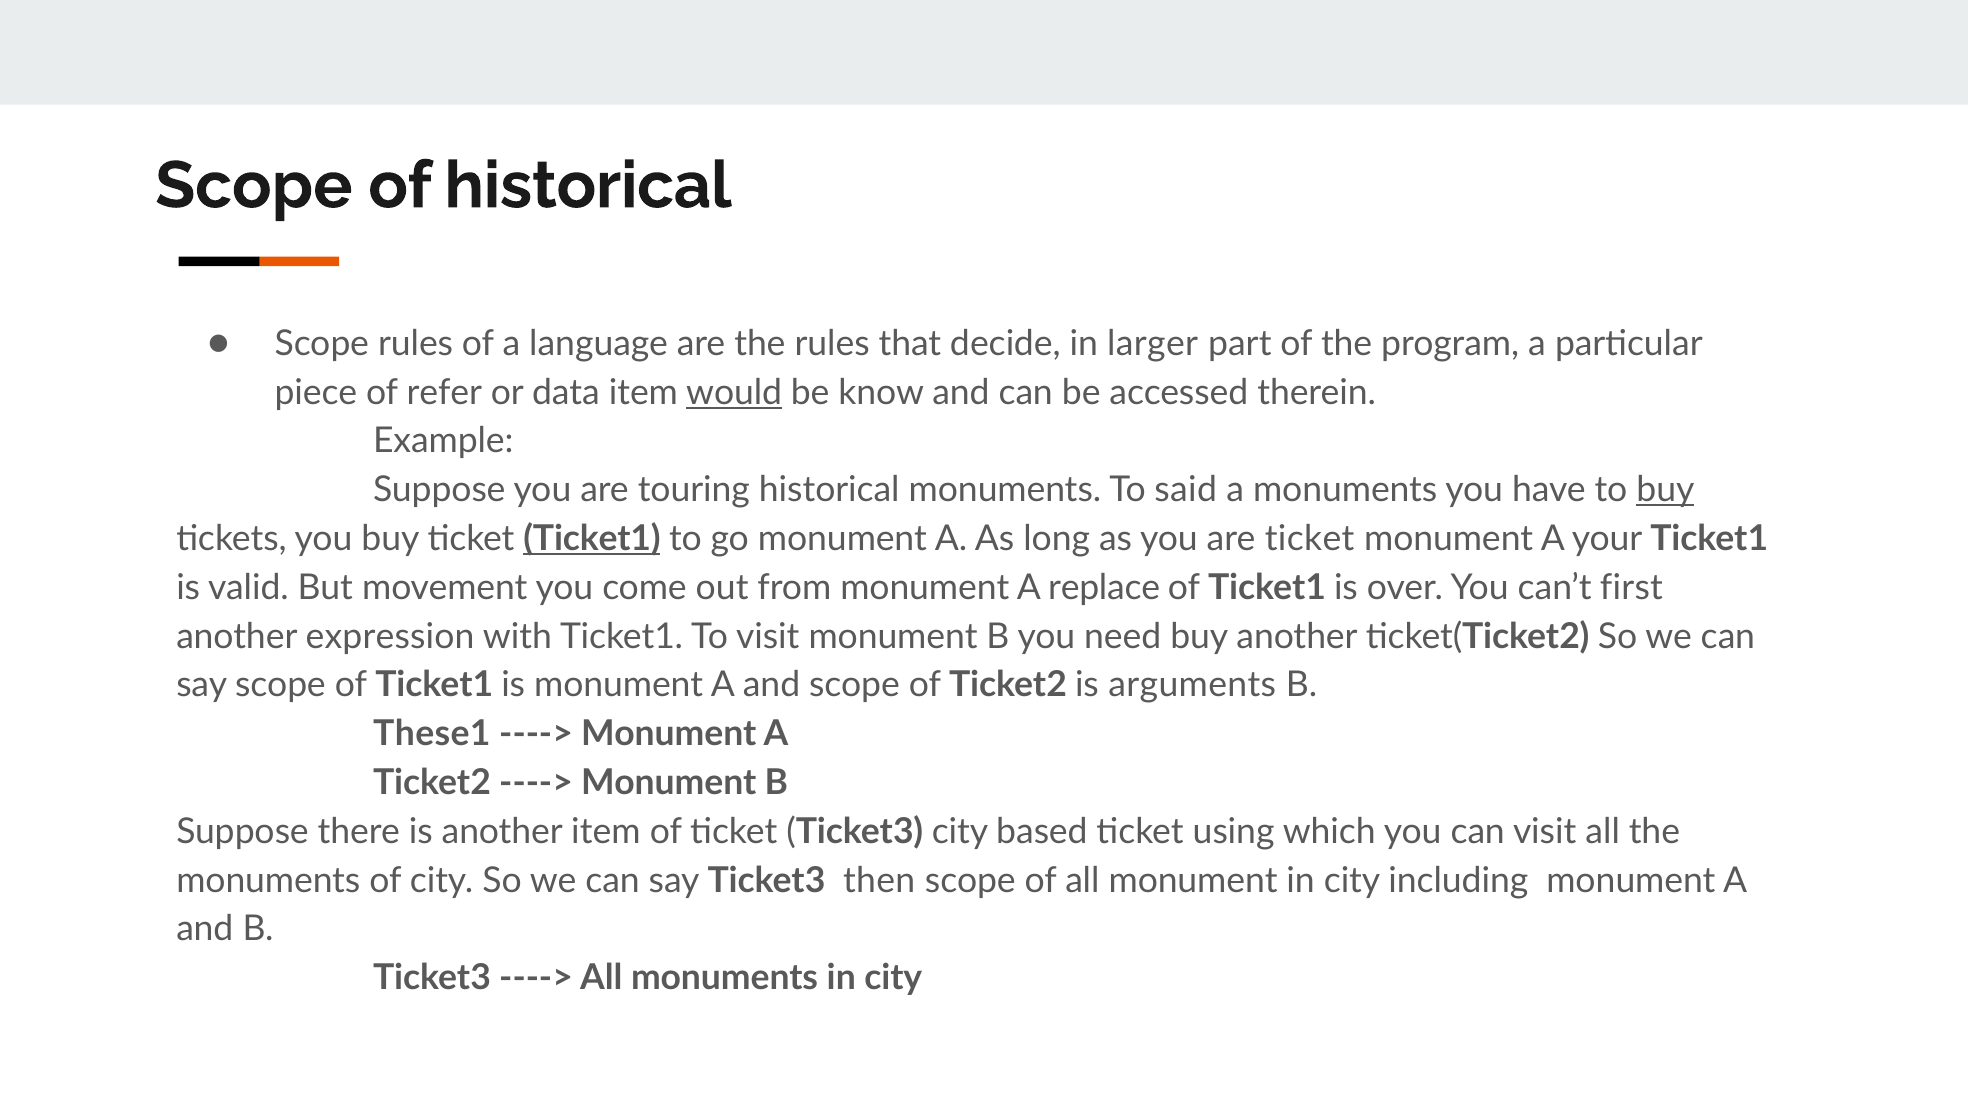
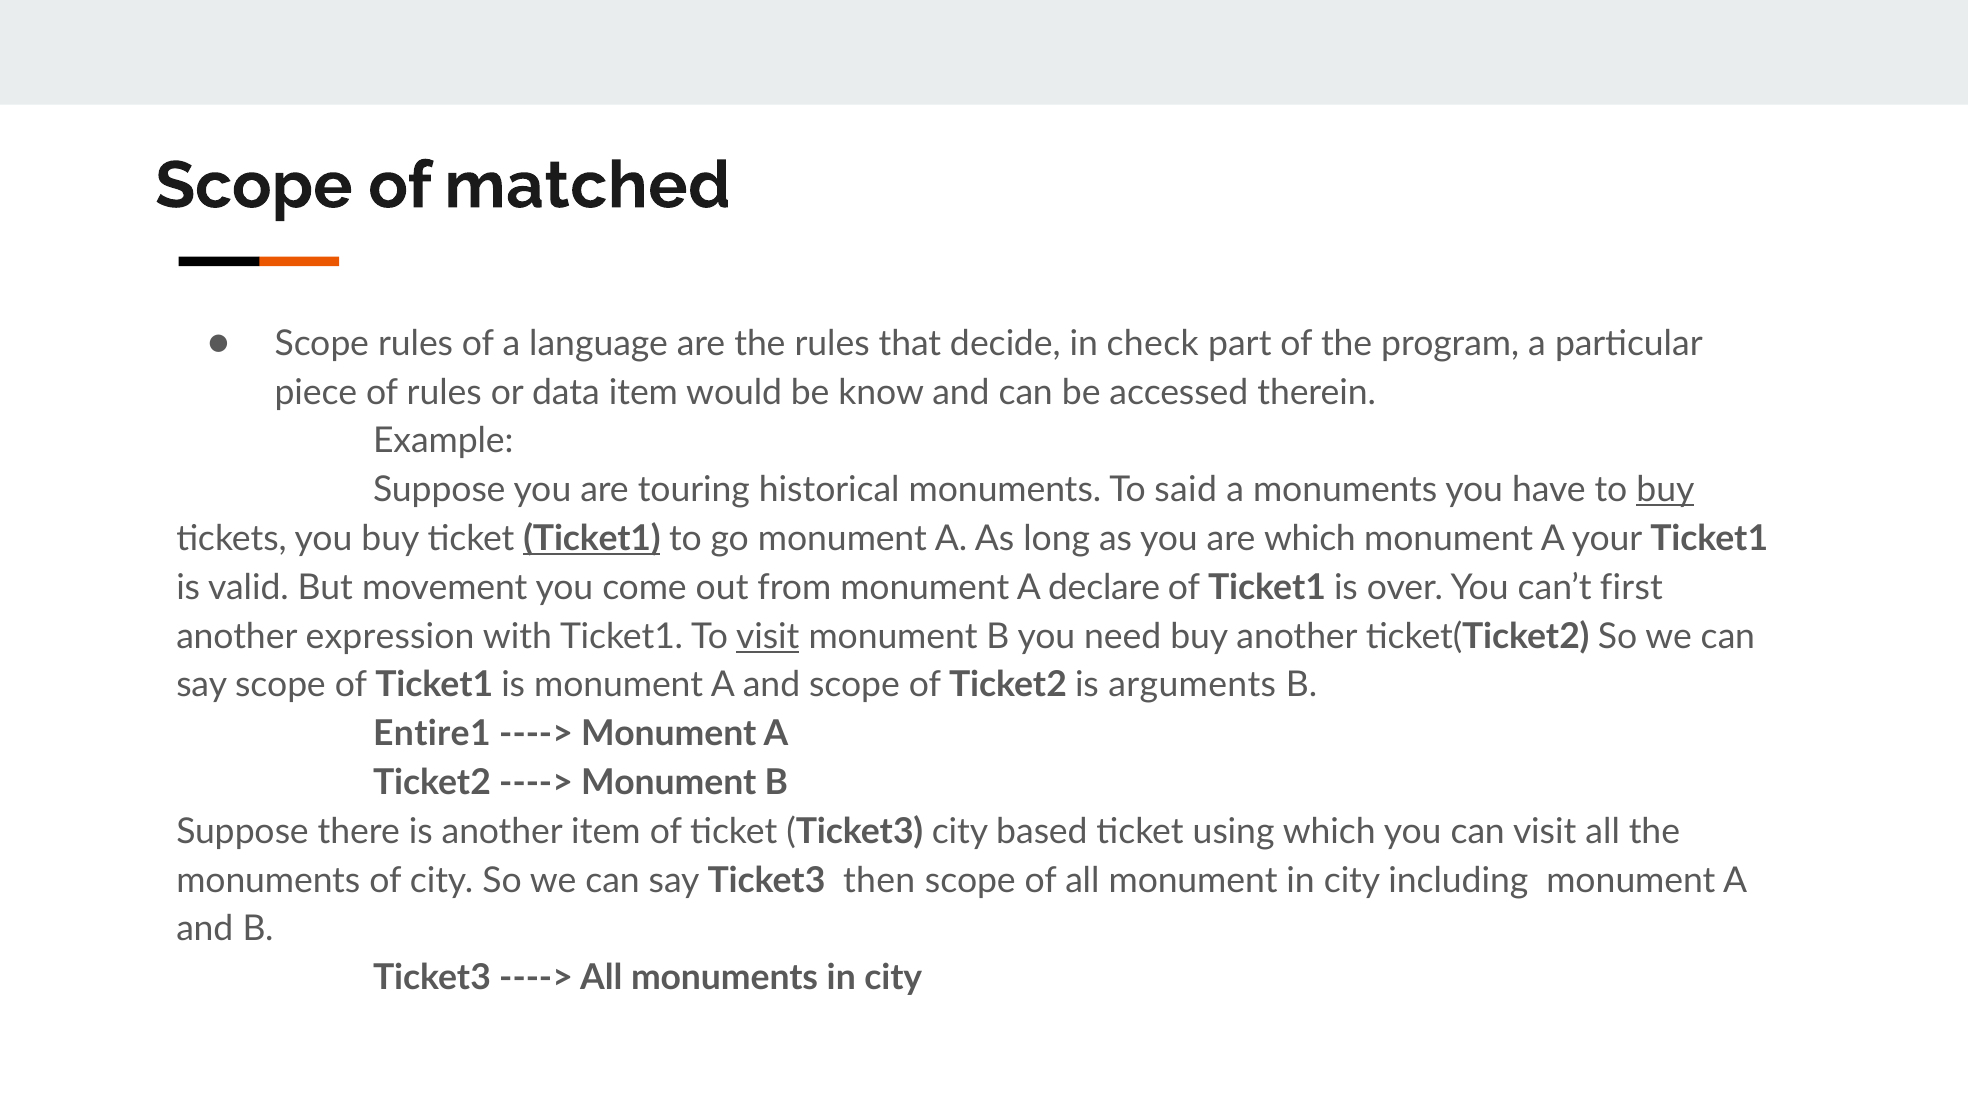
of historical: historical -> matched
larger: larger -> check
of refer: refer -> rules
would underline: present -> none
are ticket: ticket -> which
replace: replace -> declare
visit at (768, 636) underline: none -> present
These1: These1 -> Entire1
